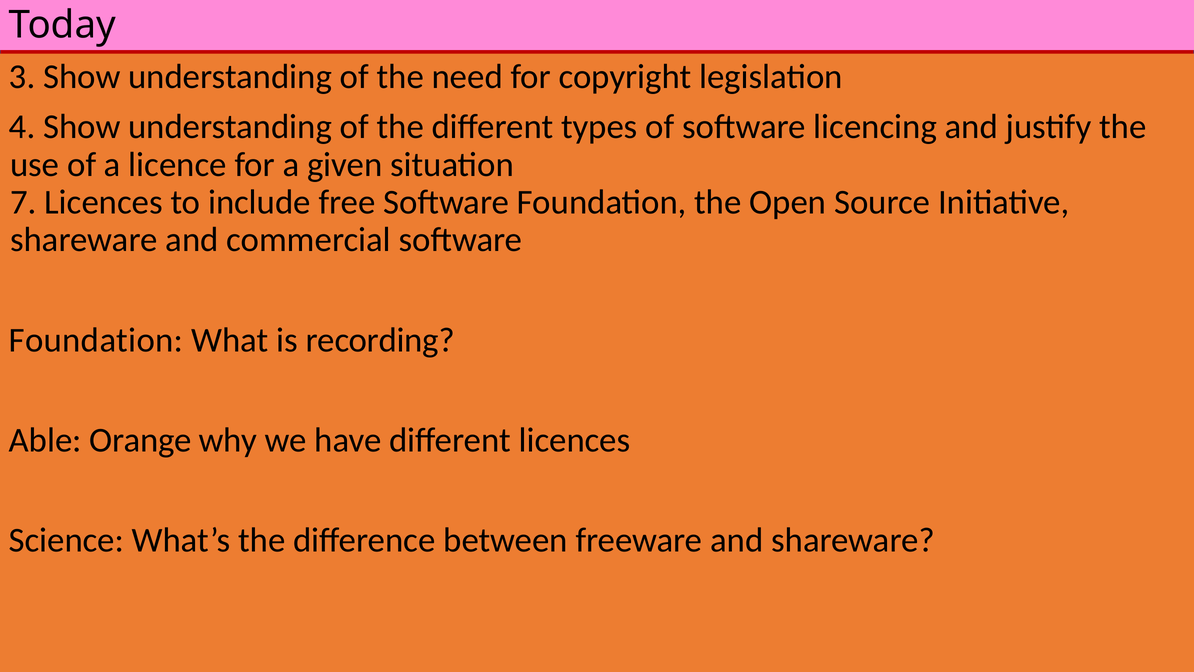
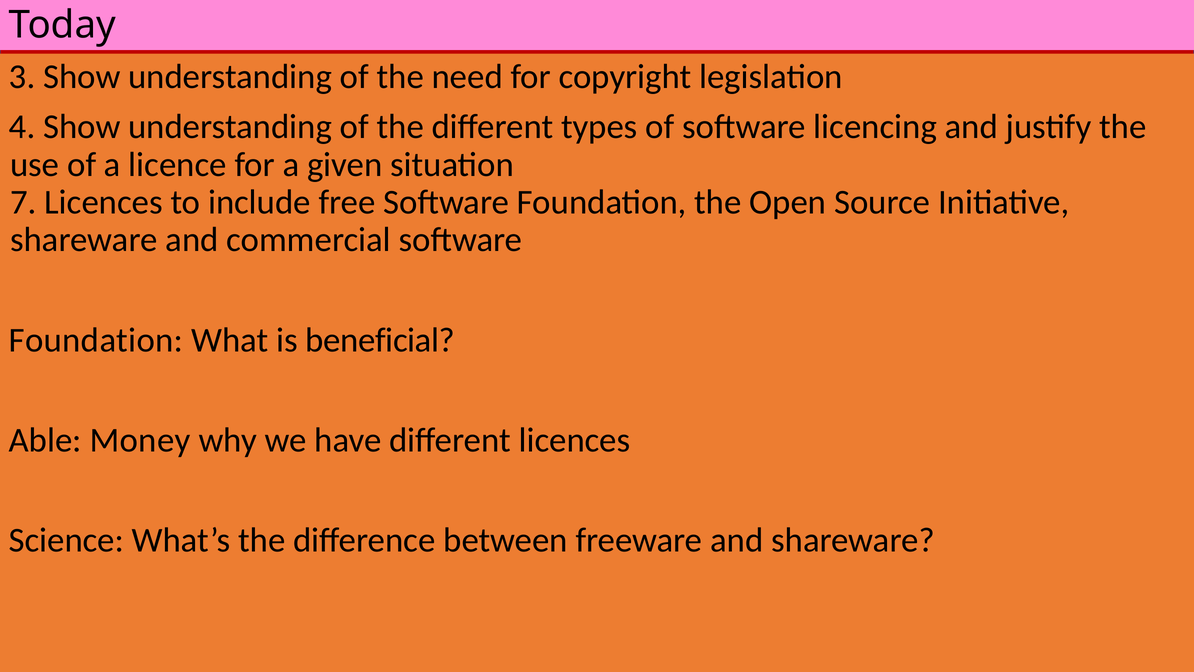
recording: recording -> beneficial
Orange: Orange -> Money
